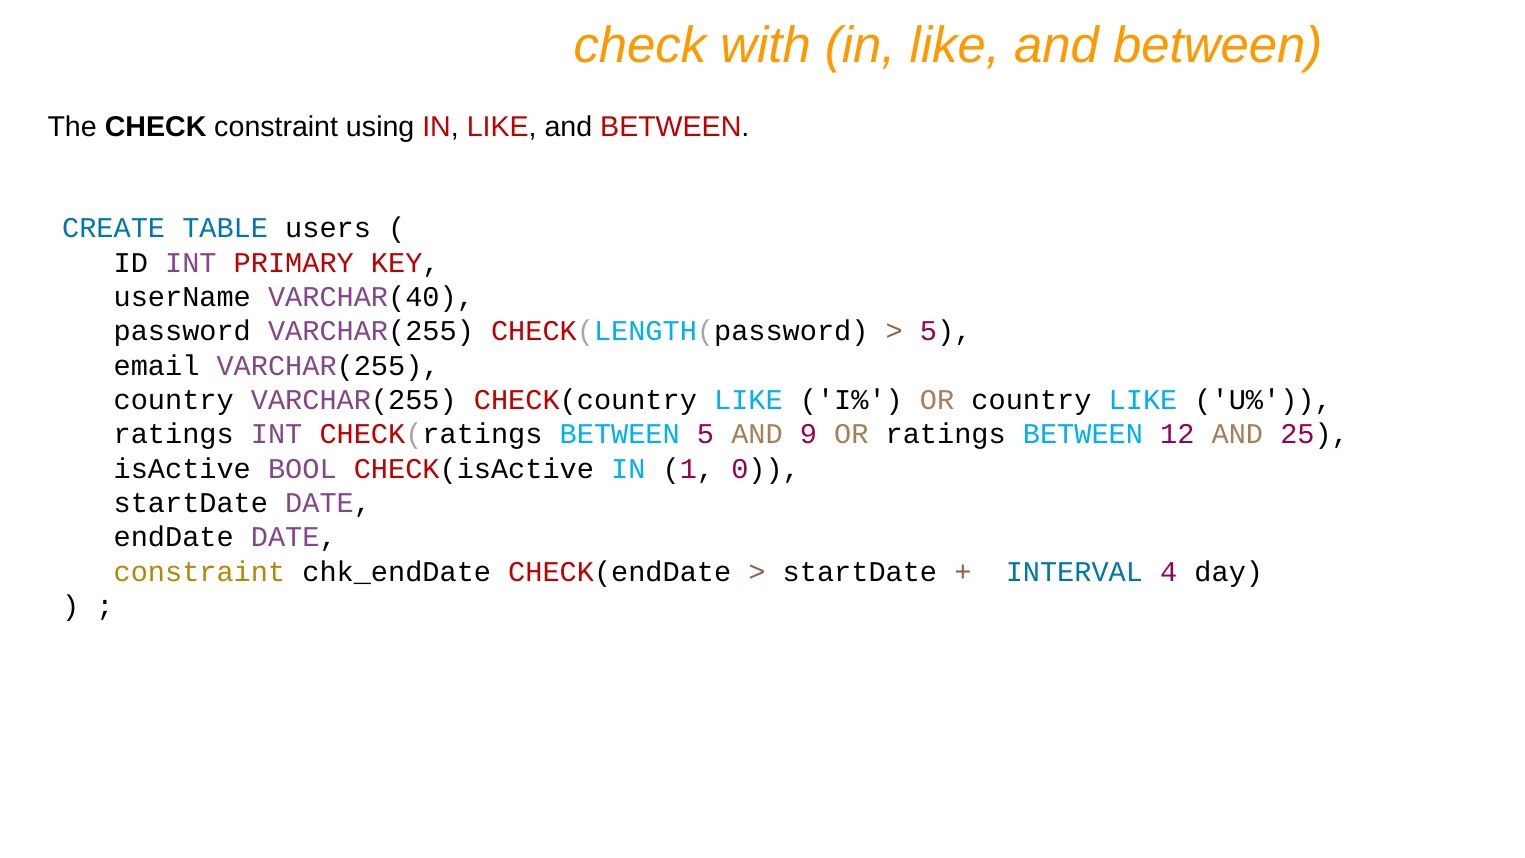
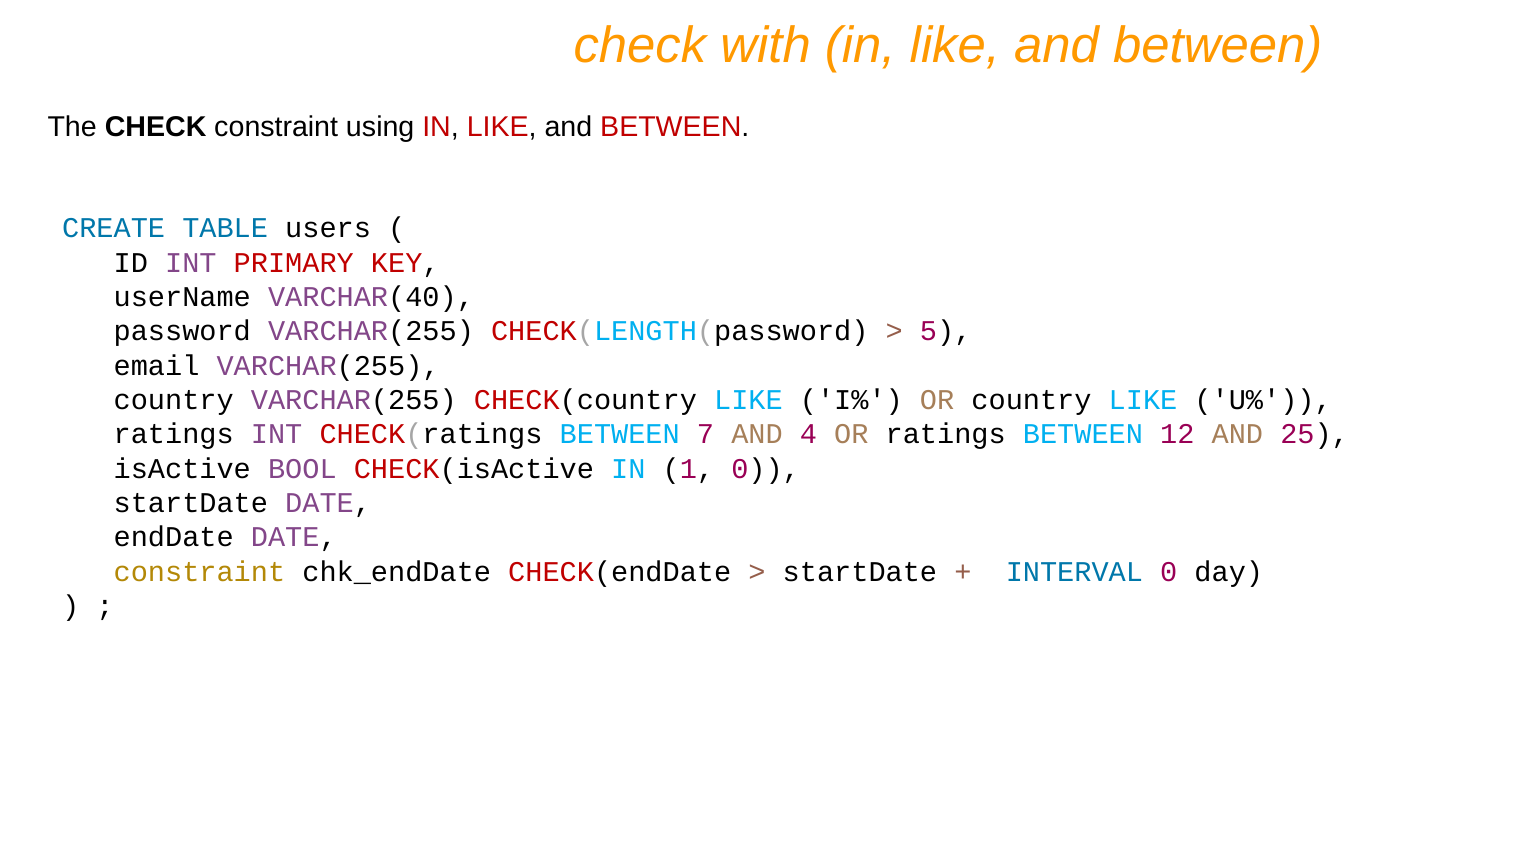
BETWEEN 5: 5 -> 7
9: 9 -> 4
INTERVAL 4: 4 -> 0
